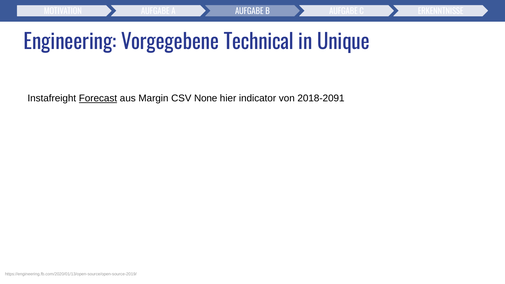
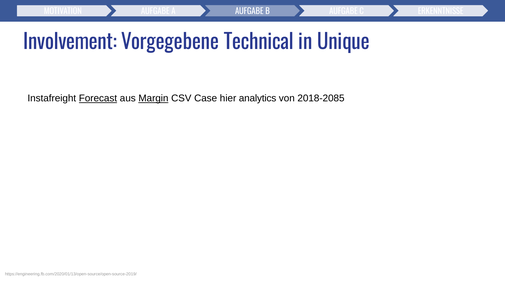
Engineering: Engineering -> Involvement
Margin underline: none -> present
None: None -> Case
indicator: indicator -> analytics
2018-2091: 2018-2091 -> 2018-2085
